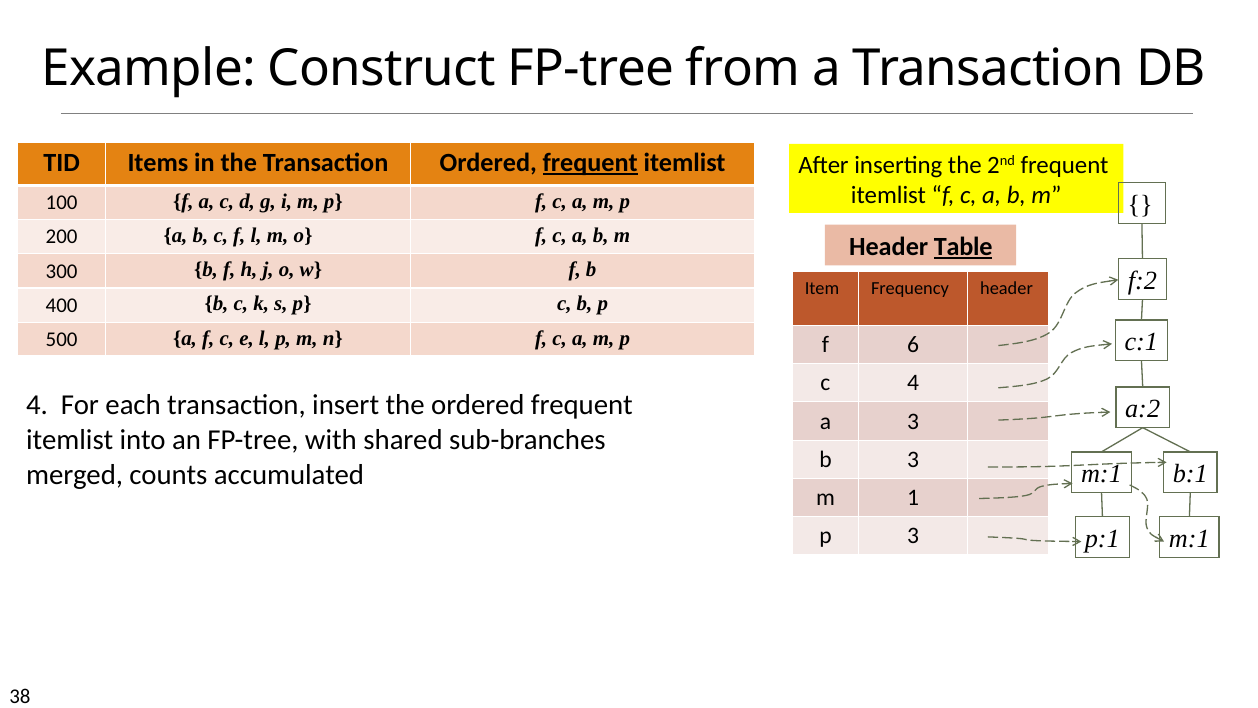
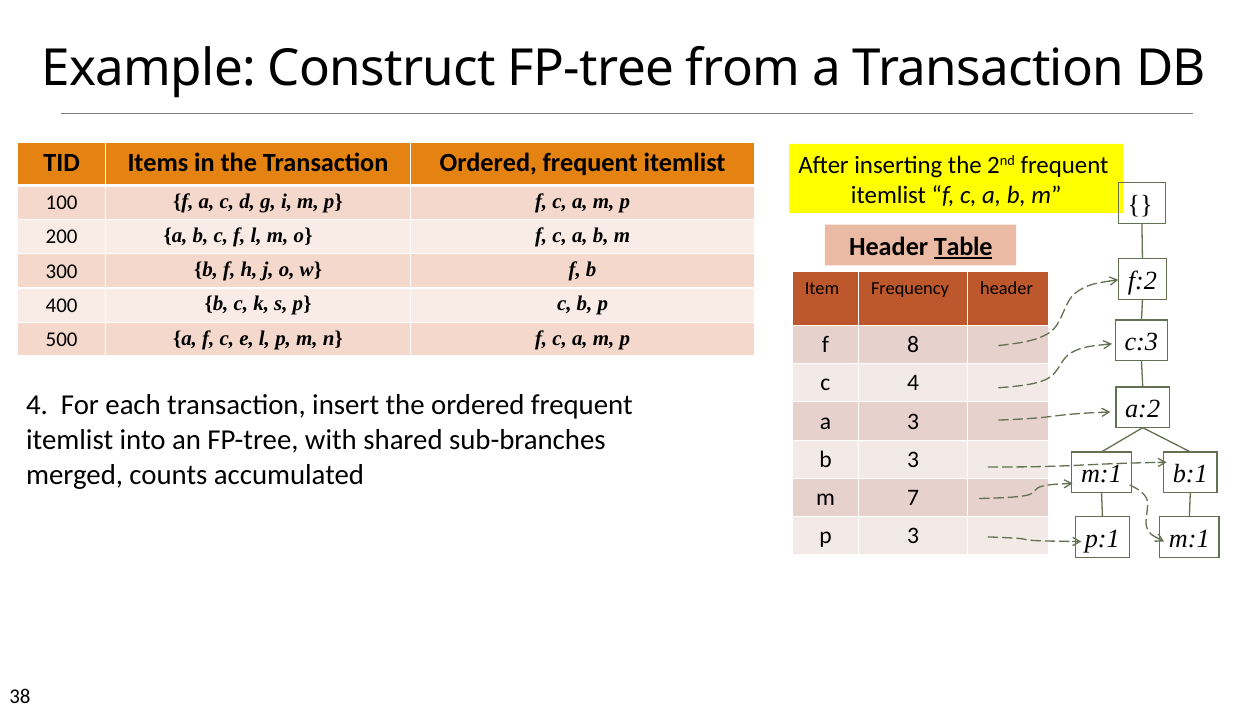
frequent at (590, 163) underline: present -> none
c:1: c:1 -> c:3
6: 6 -> 8
1: 1 -> 7
